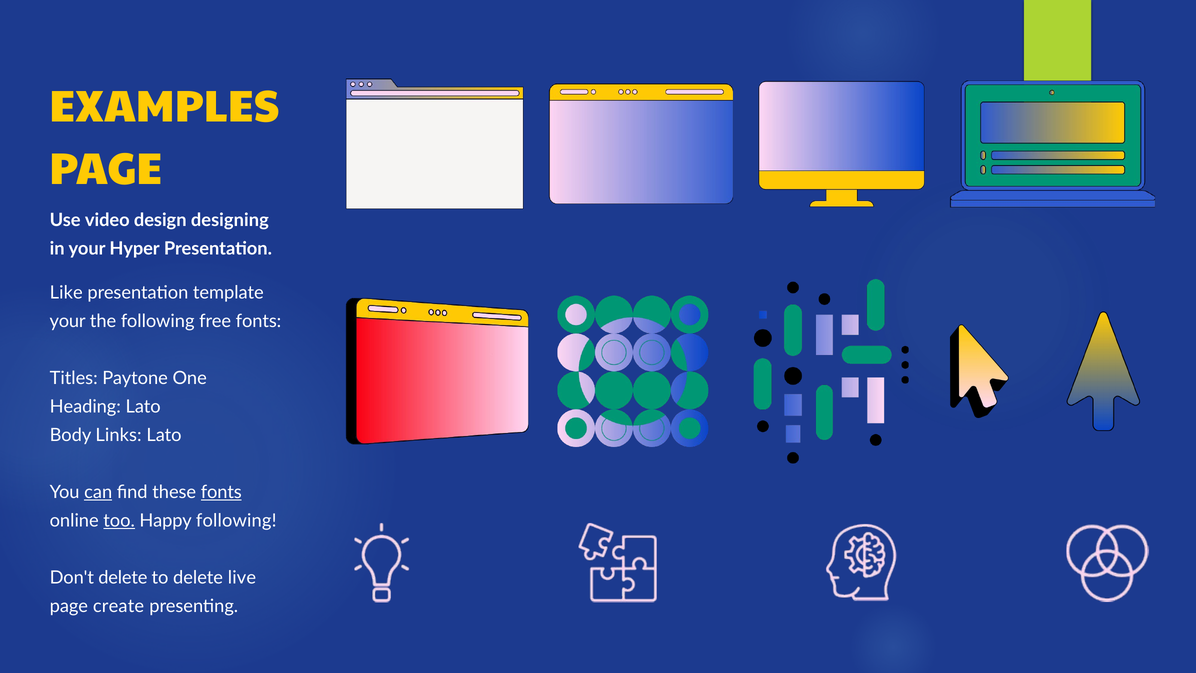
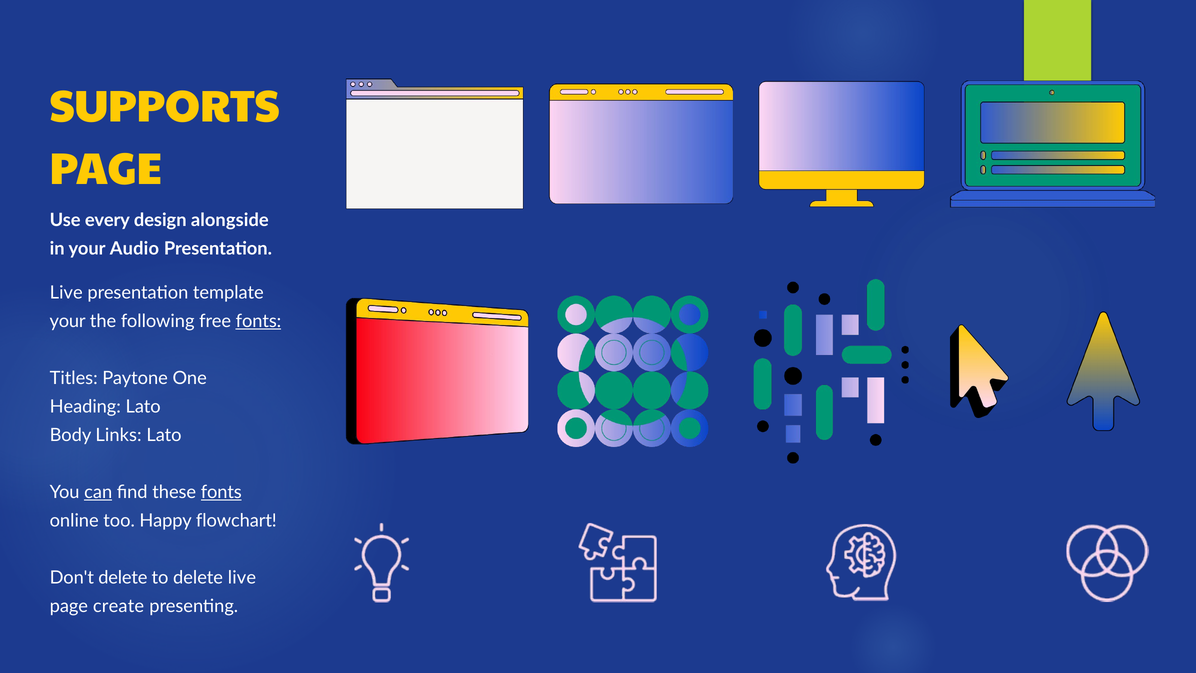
EXAMPLES: EXAMPLES -> SUPPORTS
video: video -> every
designing: designing -> alongside
Hyper: Hyper -> Audio
Like at (66, 293): Like -> Live
fonts at (258, 321) underline: none -> present
too underline: present -> none
Happy following: following -> flowchart
